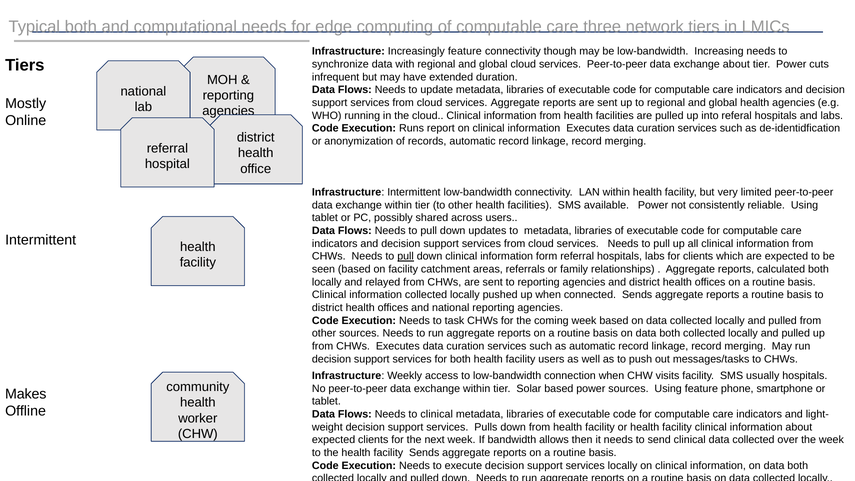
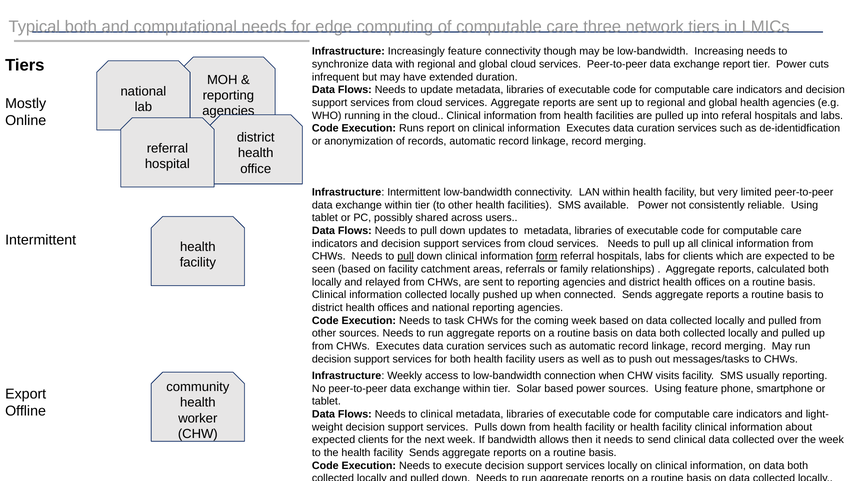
exchange about: about -> report
form underline: none -> present
usually hospitals: hospitals -> reporting
Makes: Makes -> Export
